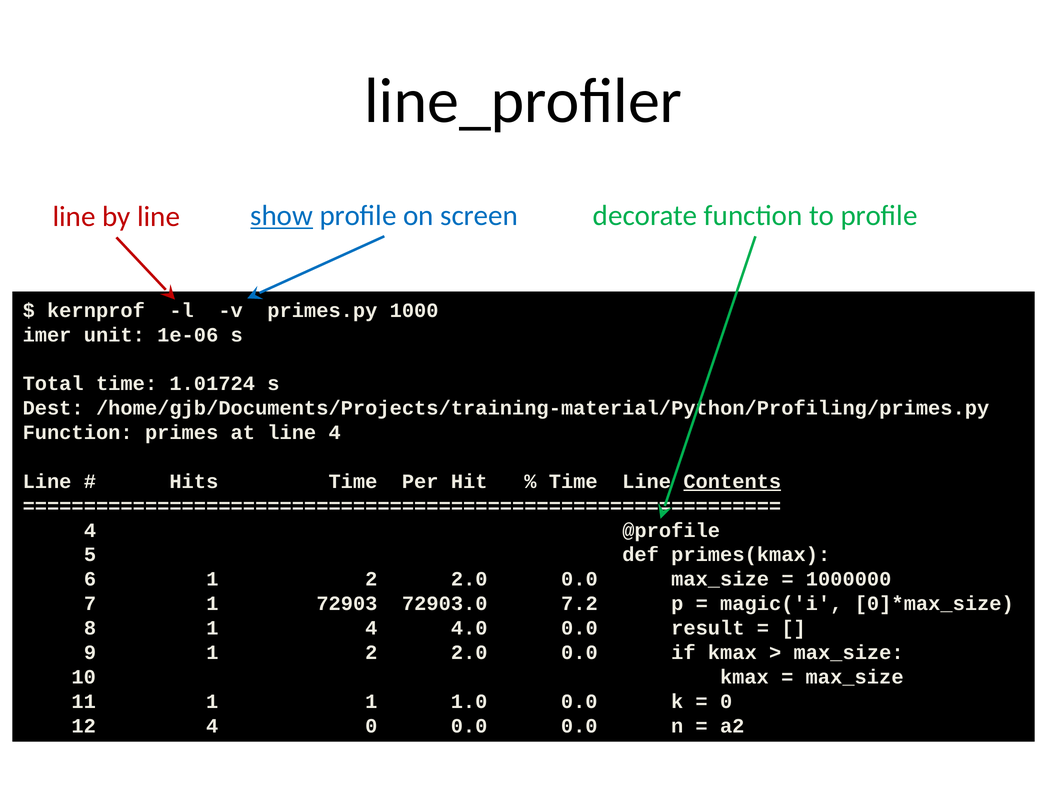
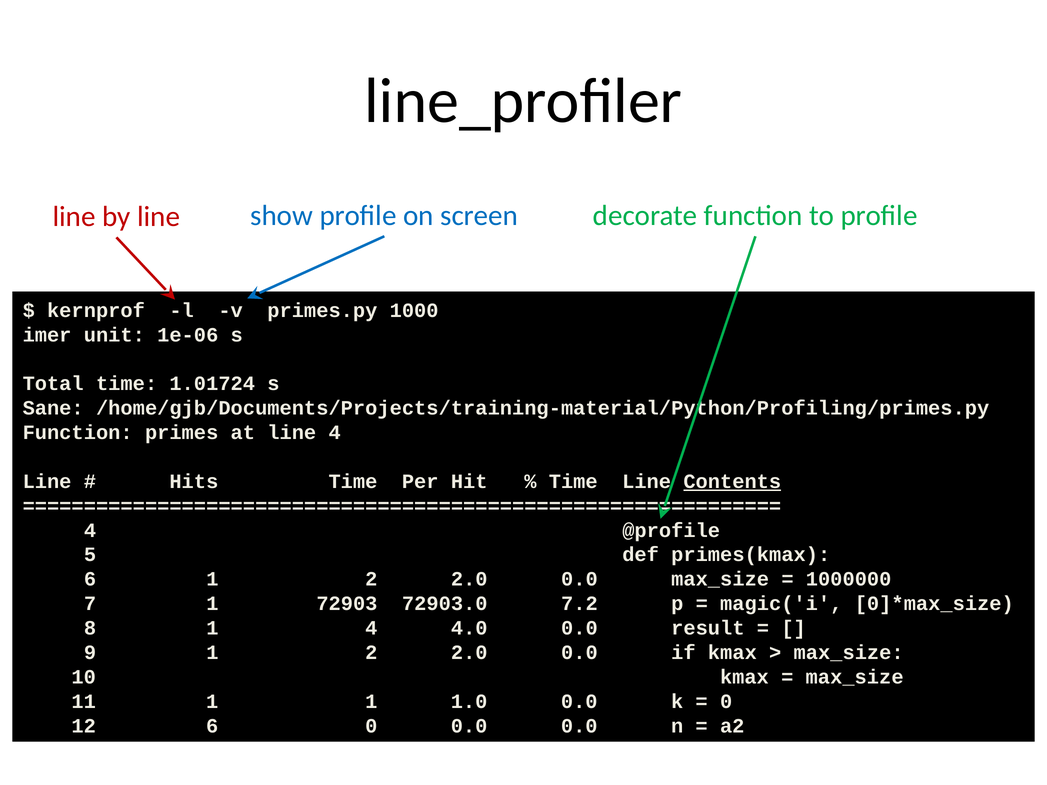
show underline: present -> none
Dest: Dest -> Sane
12 4: 4 -> 6
